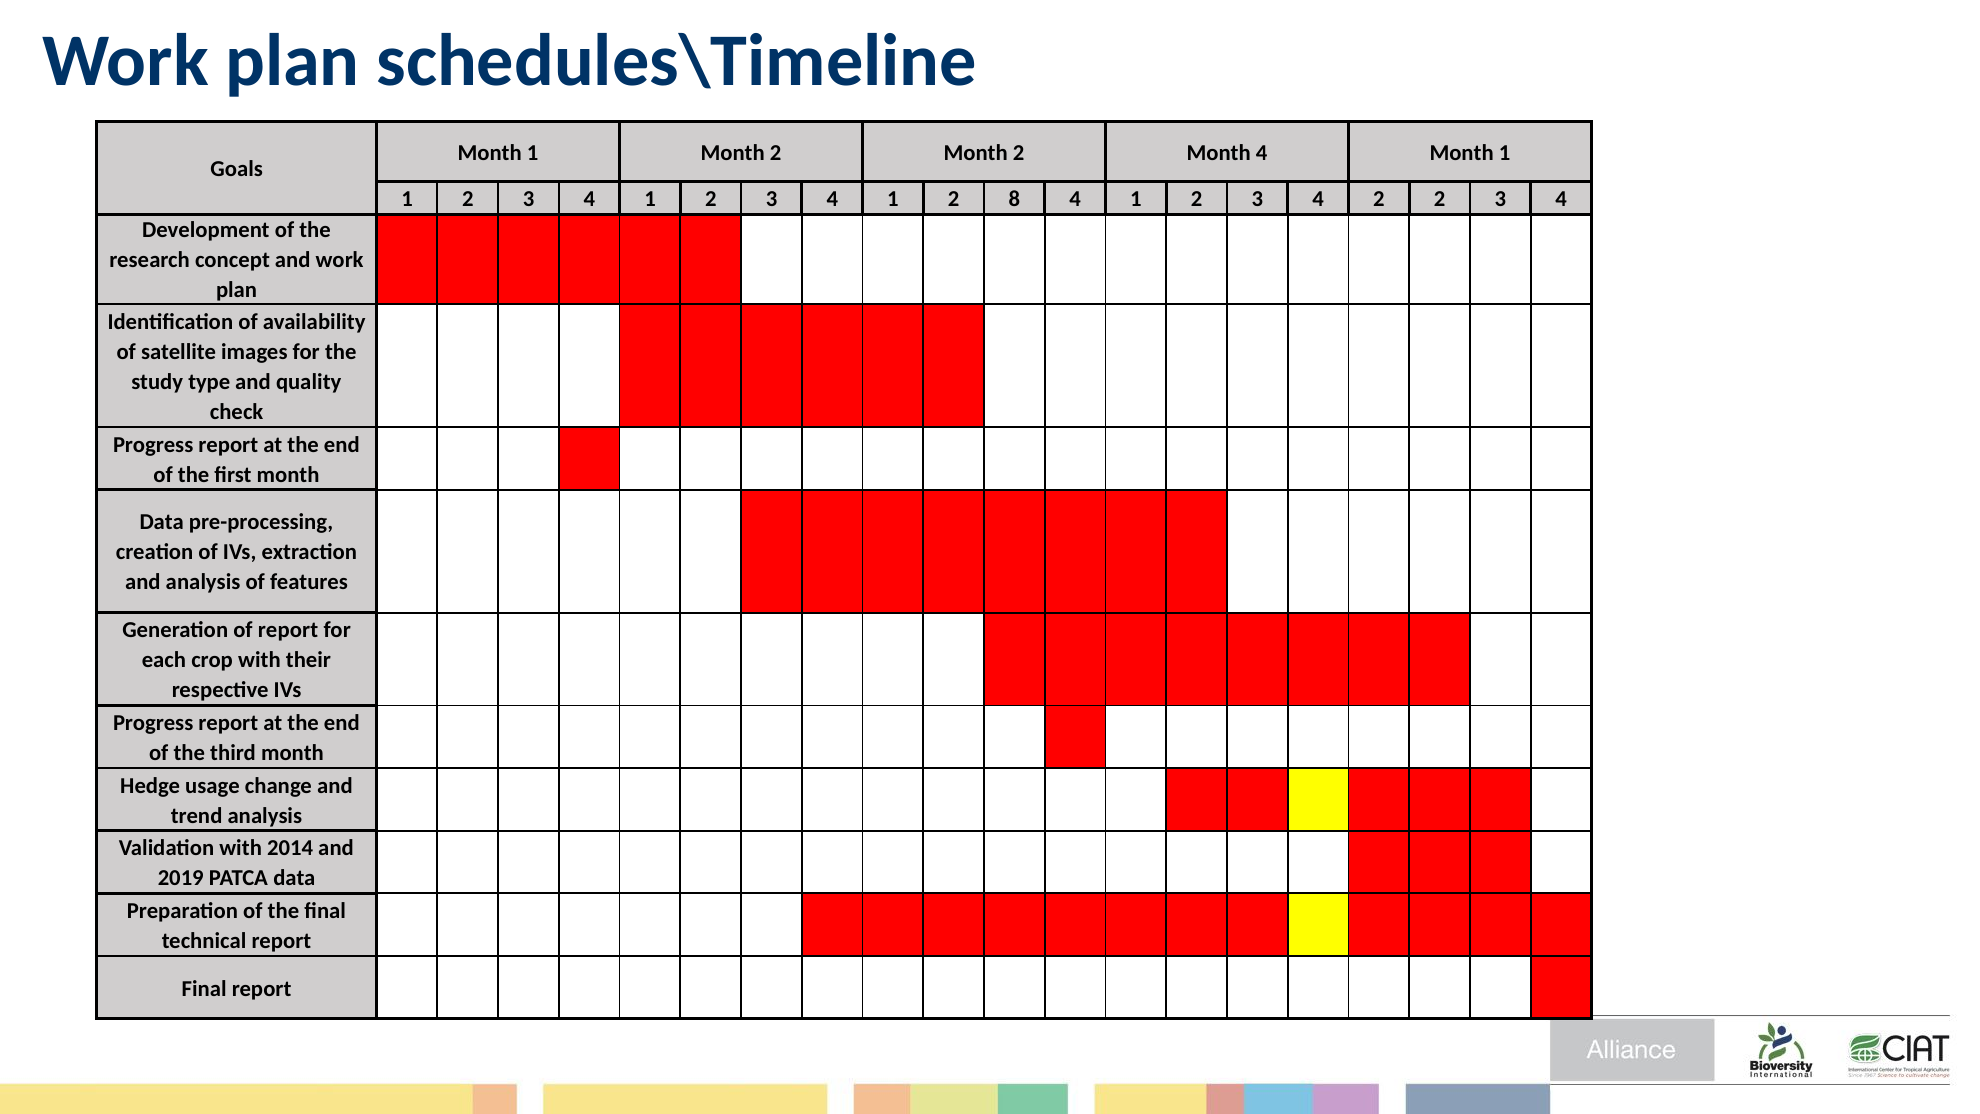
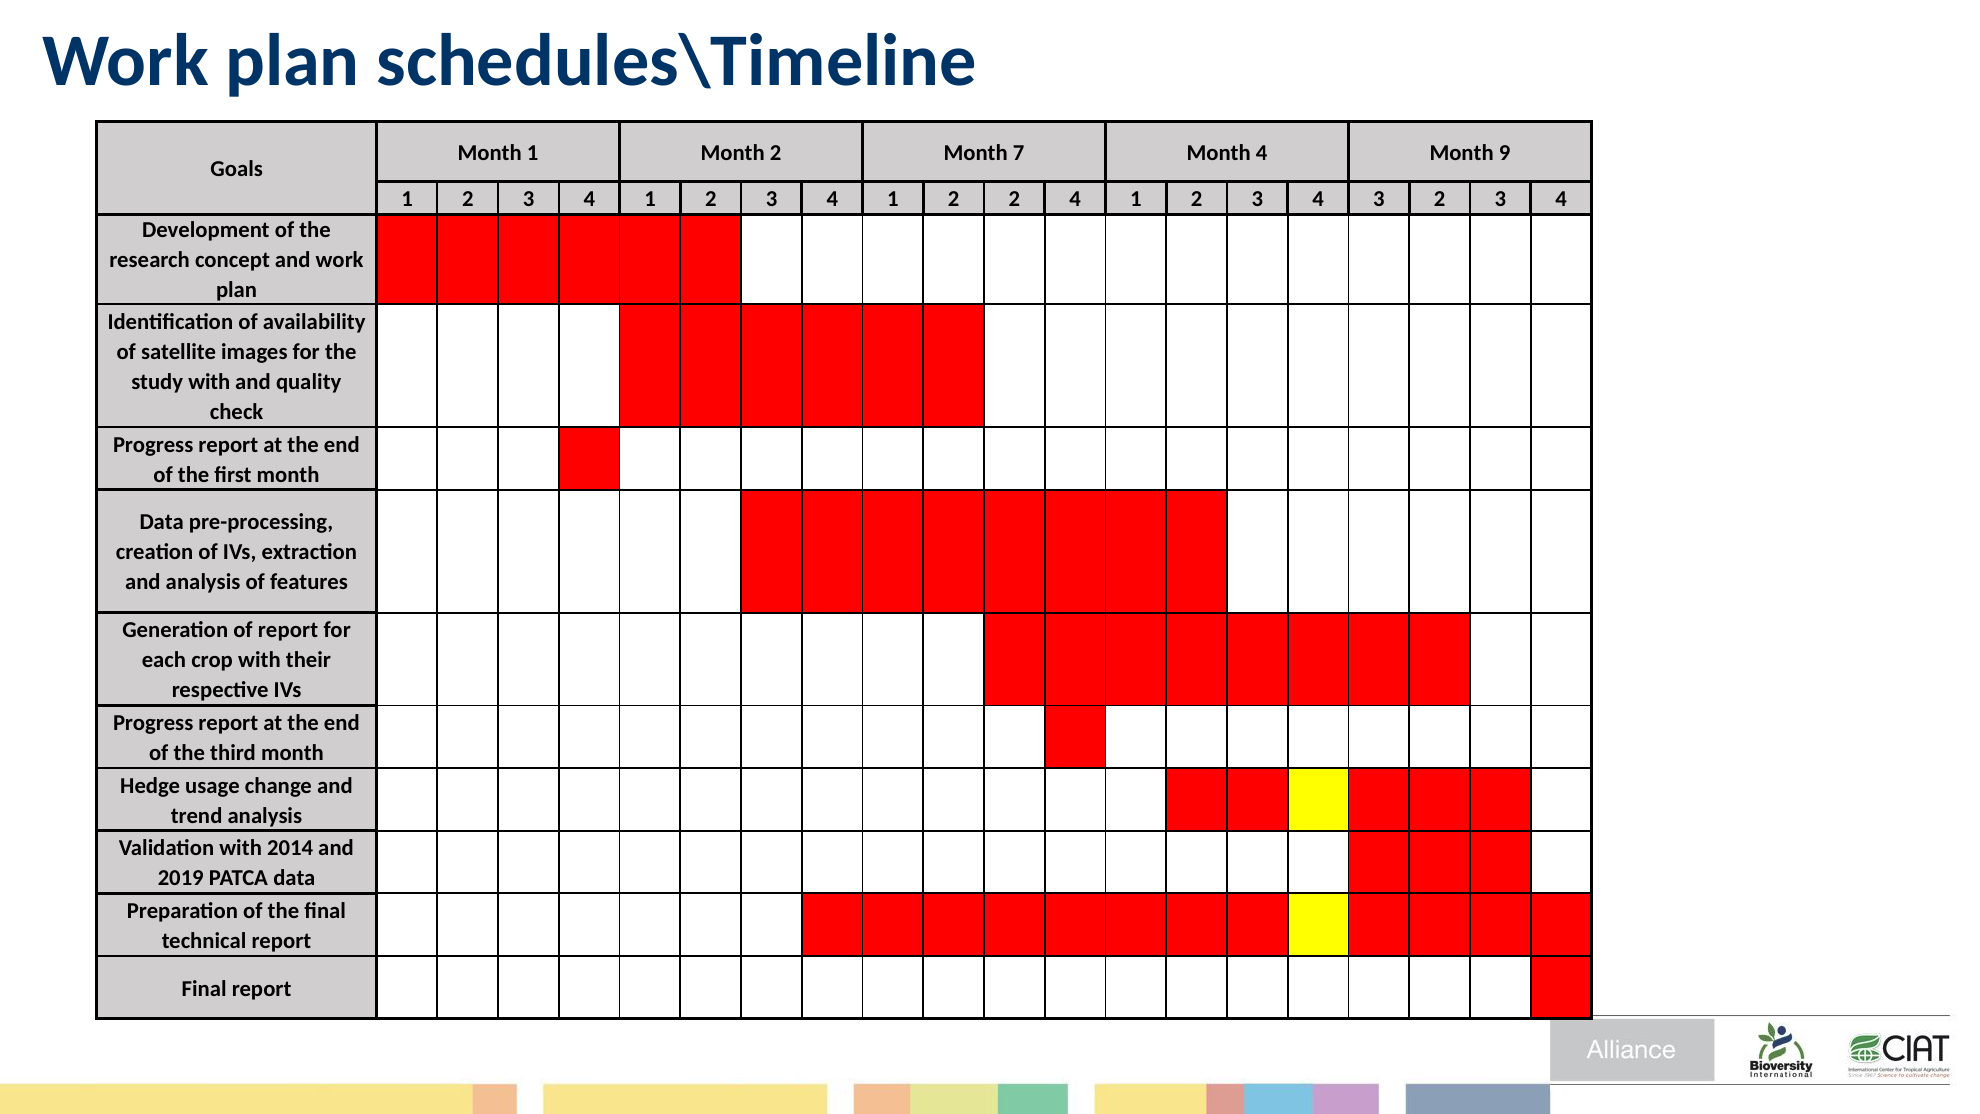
2 Month 2: 2 -> 7
4 Month 1: 1 -> 9
2 8: 8 -> 2
4 2: 2 -> 3
study type: type -> with
